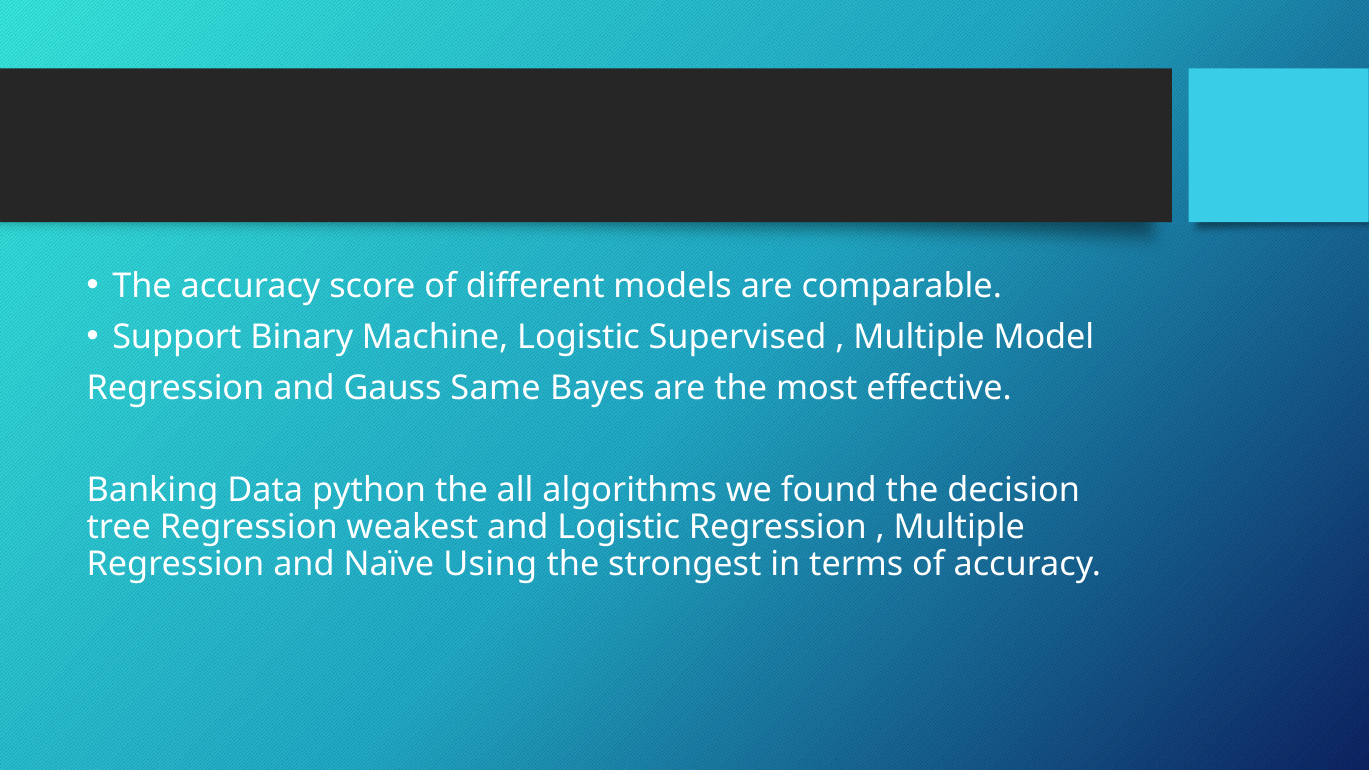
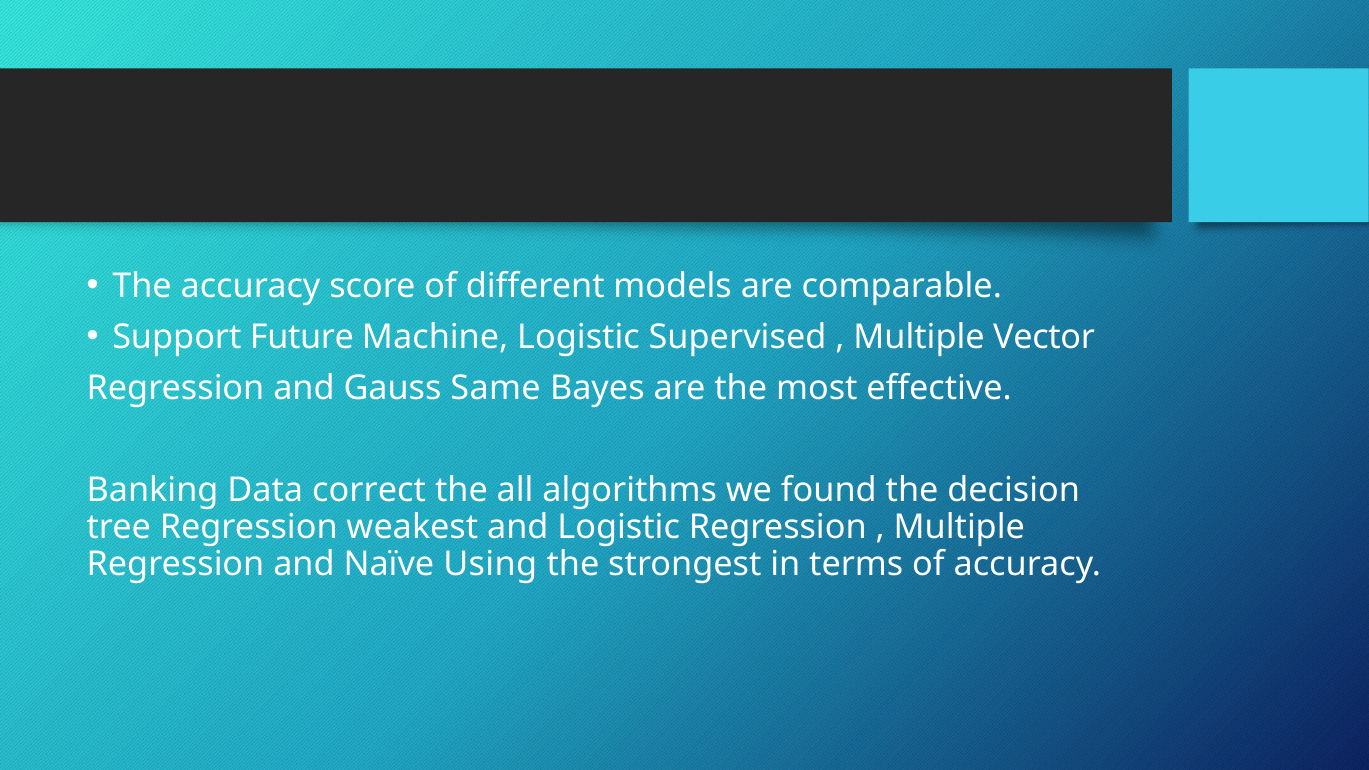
Binary: Binary -> Future
Model: Model -> Vector
python: python -> correct
